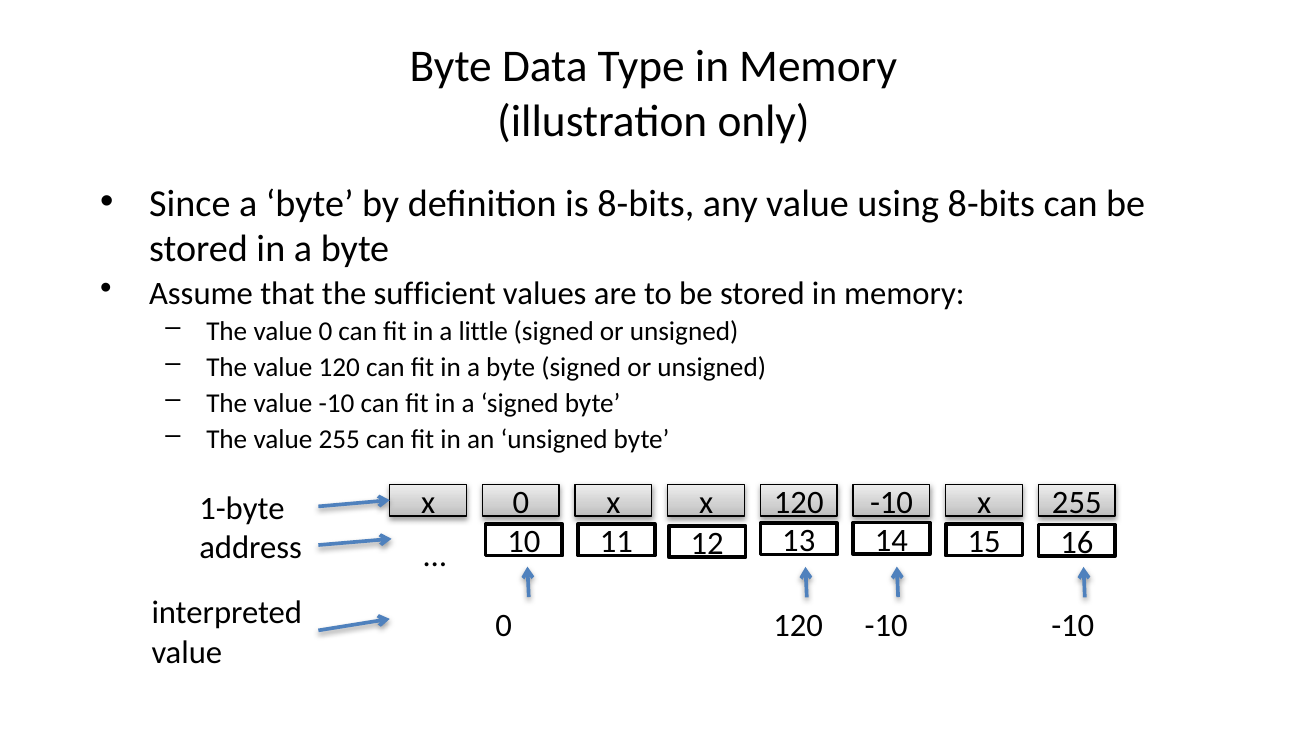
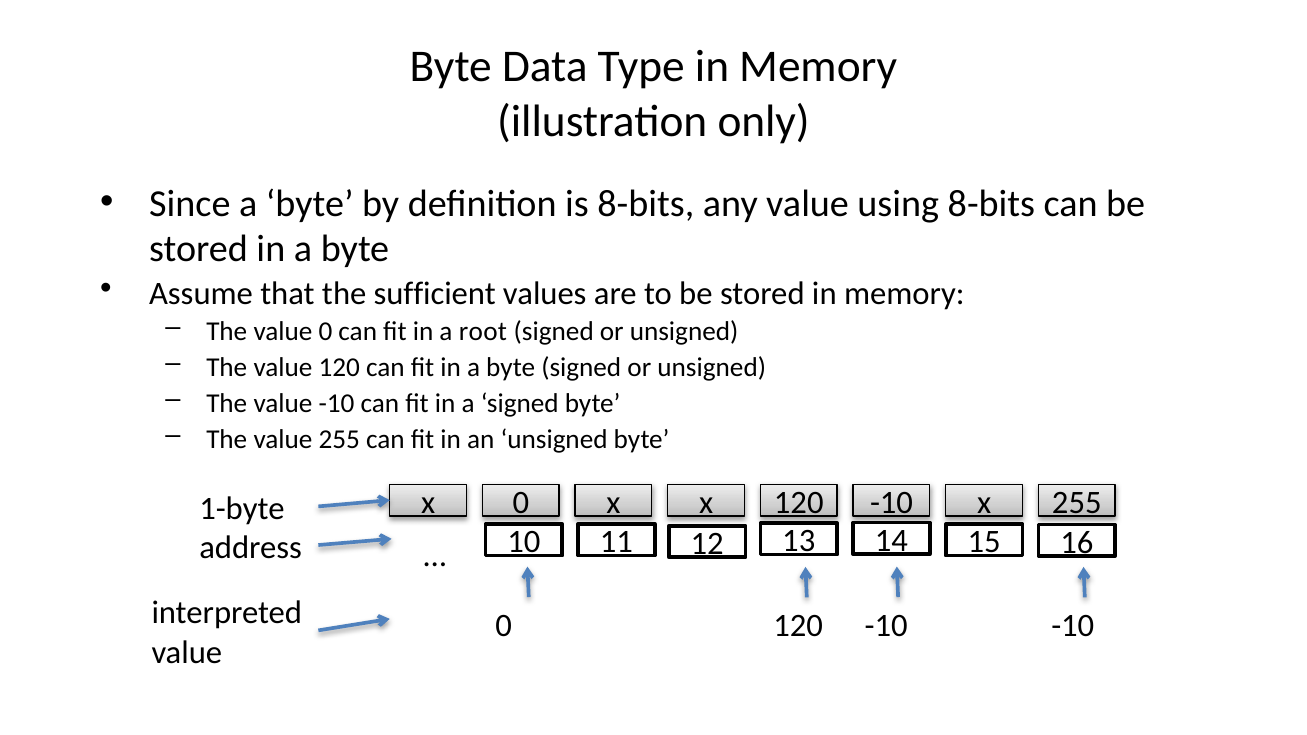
little: little -> root
